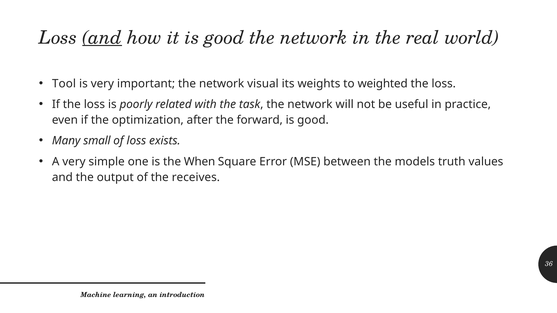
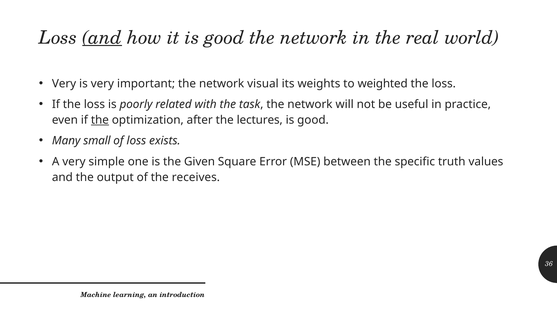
Tool at (64, 84): Tool -> Very
the at (100, 120) underline: none -> present
forward: forward -> lectures
When: When -> Given
models: models -> specific
